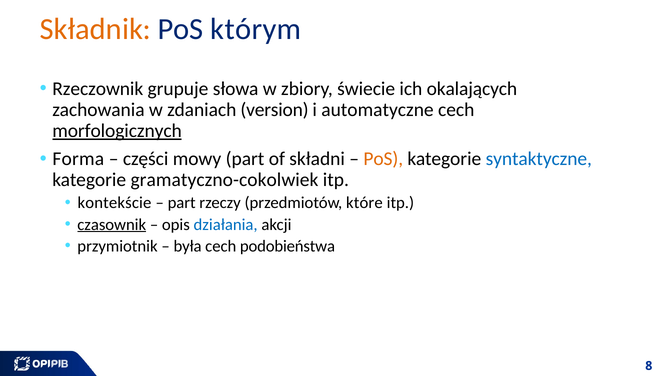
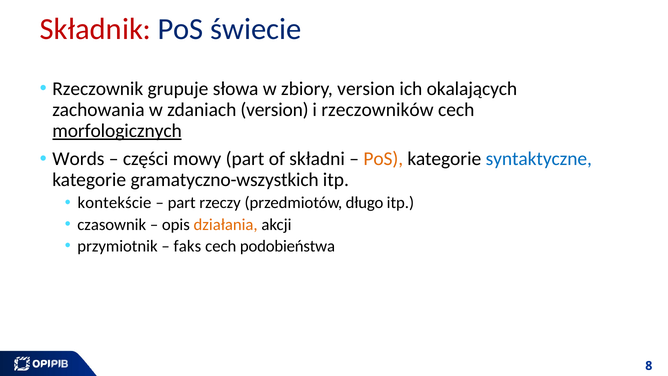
Składnik colour: orange -> red
którym: którym -> świecie
zbiory świecie: świecie -> version
automatyczne: automatyczne -> rzeczowników
Forma: Forma -> Words
gramatyczno-cokolwiek: gramatyczno-cokolwiek -> gramatyczno-wszystkich
które: które -> długo
czasownik underline: present -> none
działania colour: blue -> orange
była: była -> faks
